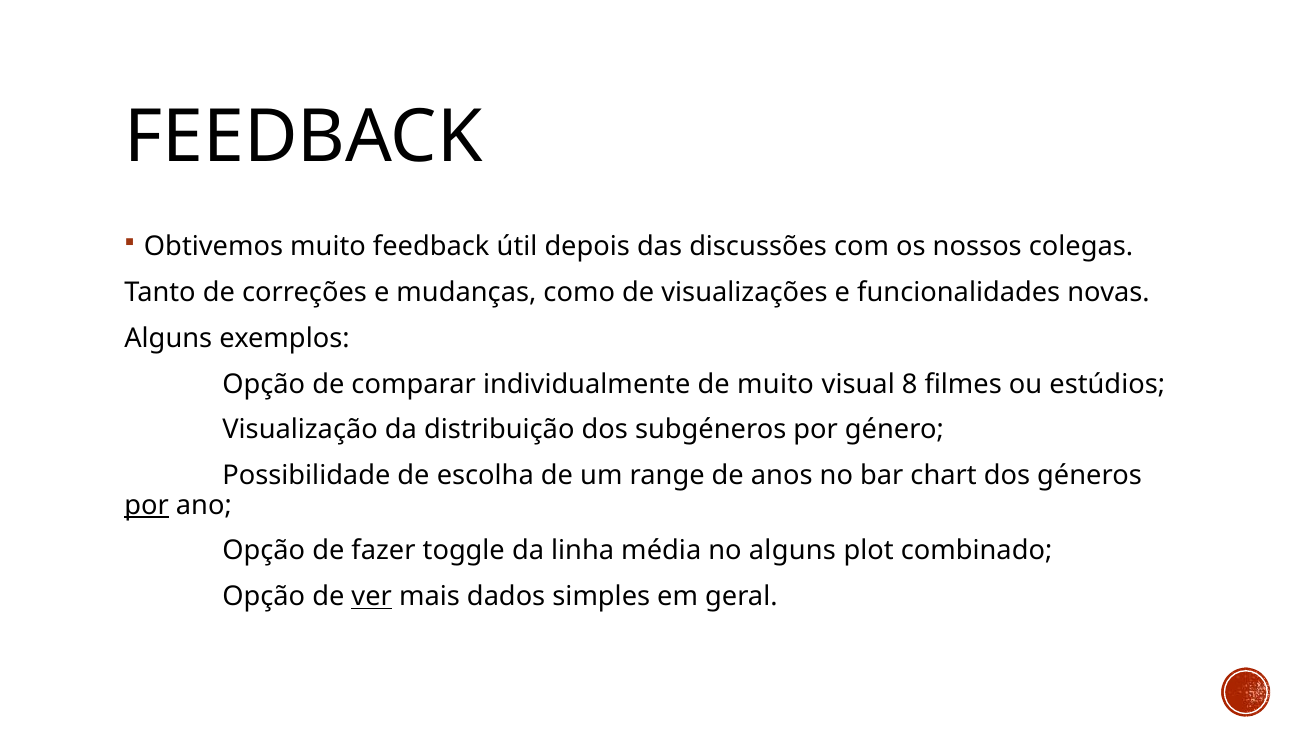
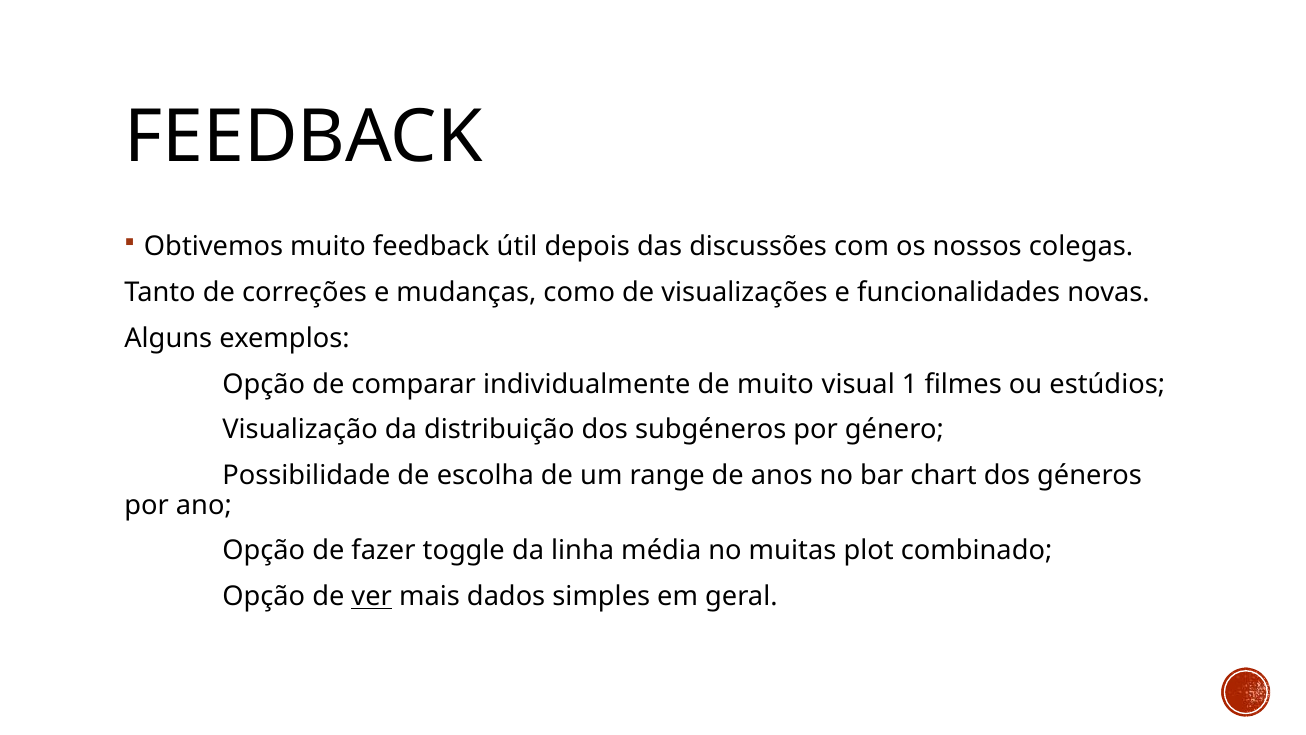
8: 8 -> 1
por at (147, 505) underline: present -> none
no alguns: alguns -> muitas
